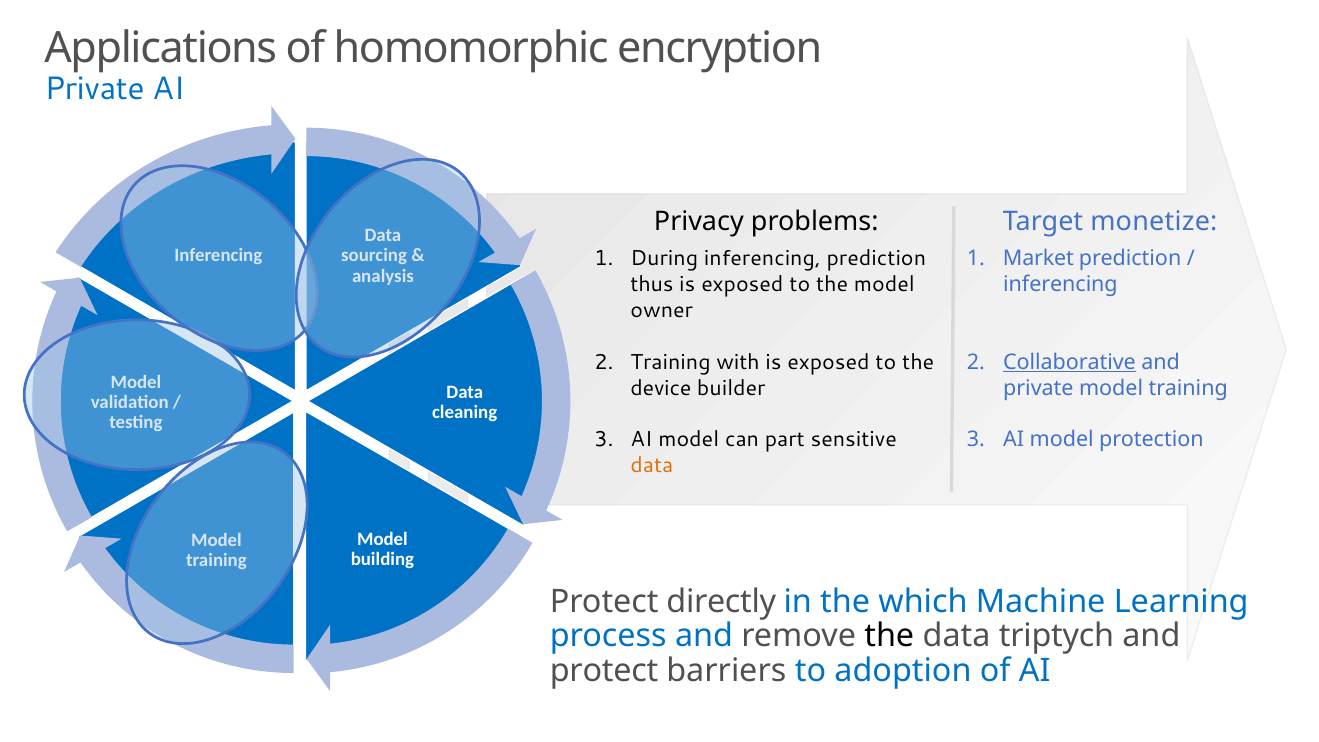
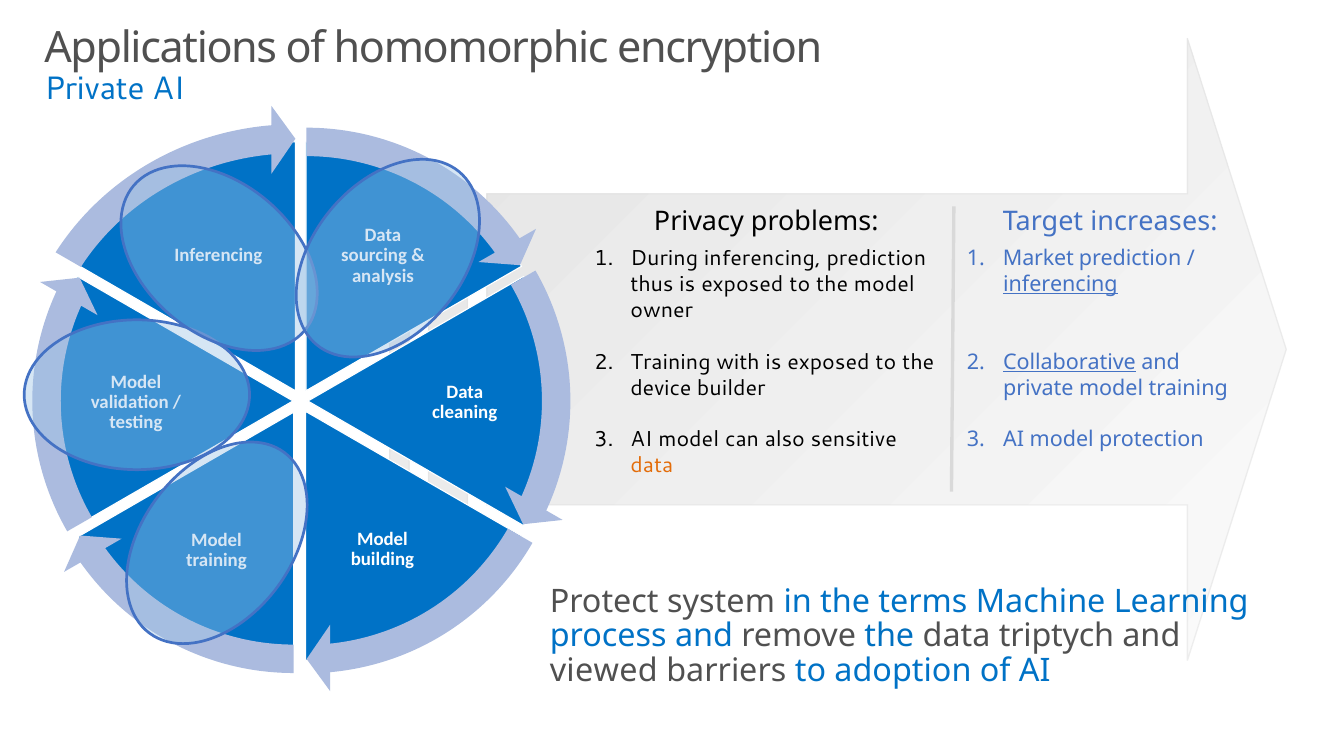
monetize: monetize -> increases
inferencing at (1060, 284) underline: none -> present
part: part -> also
directly: directly -> system
which: which -> terms
the at (889, 636) colour: black -> blue
protect at (604, 671): protect -> viewed
